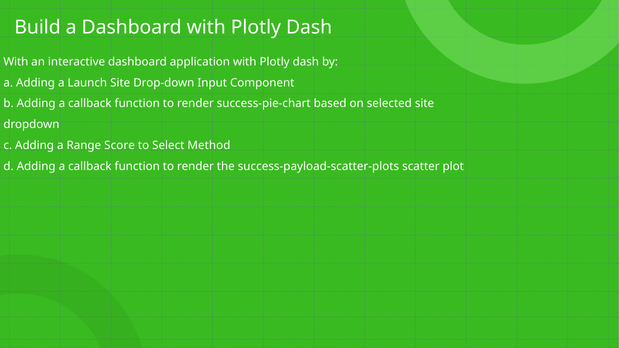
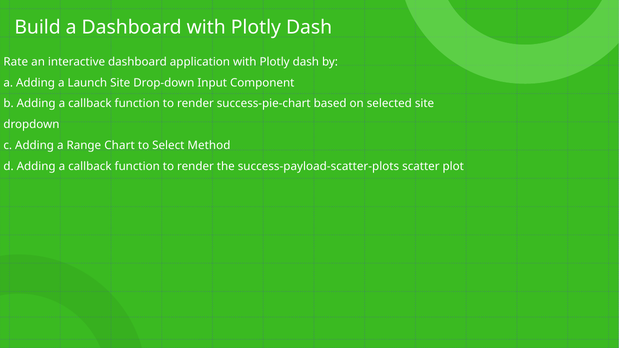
With at (16, 62): With -> Rate
Score: Score -> Chart
